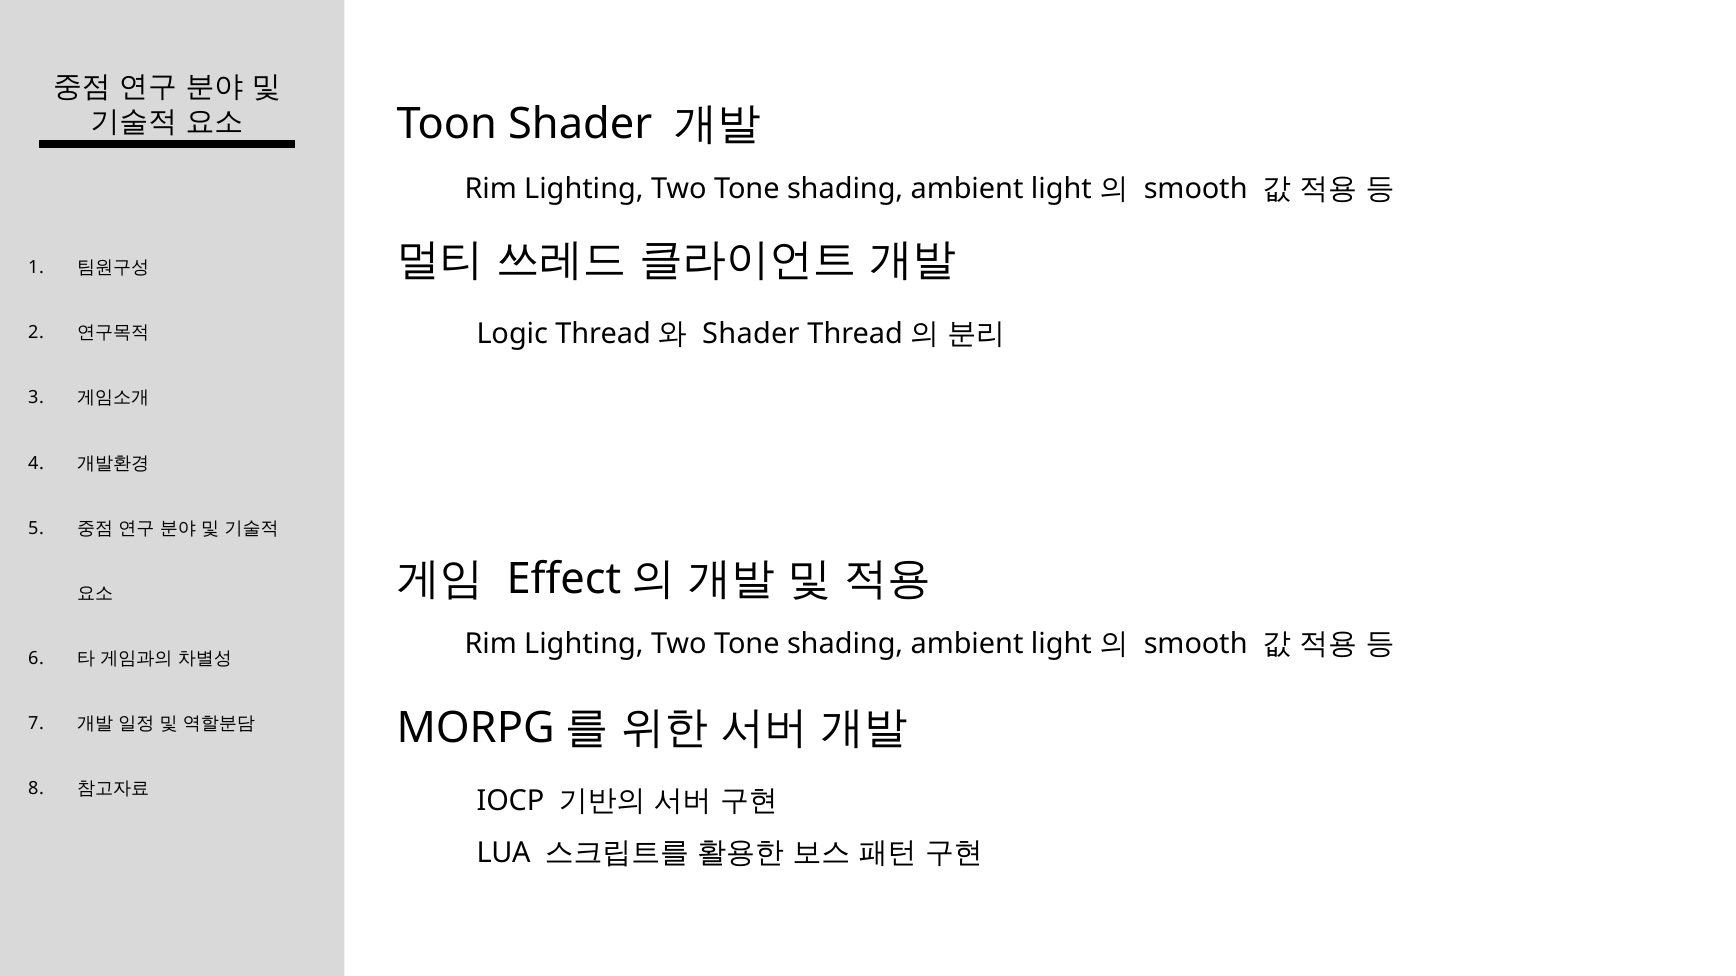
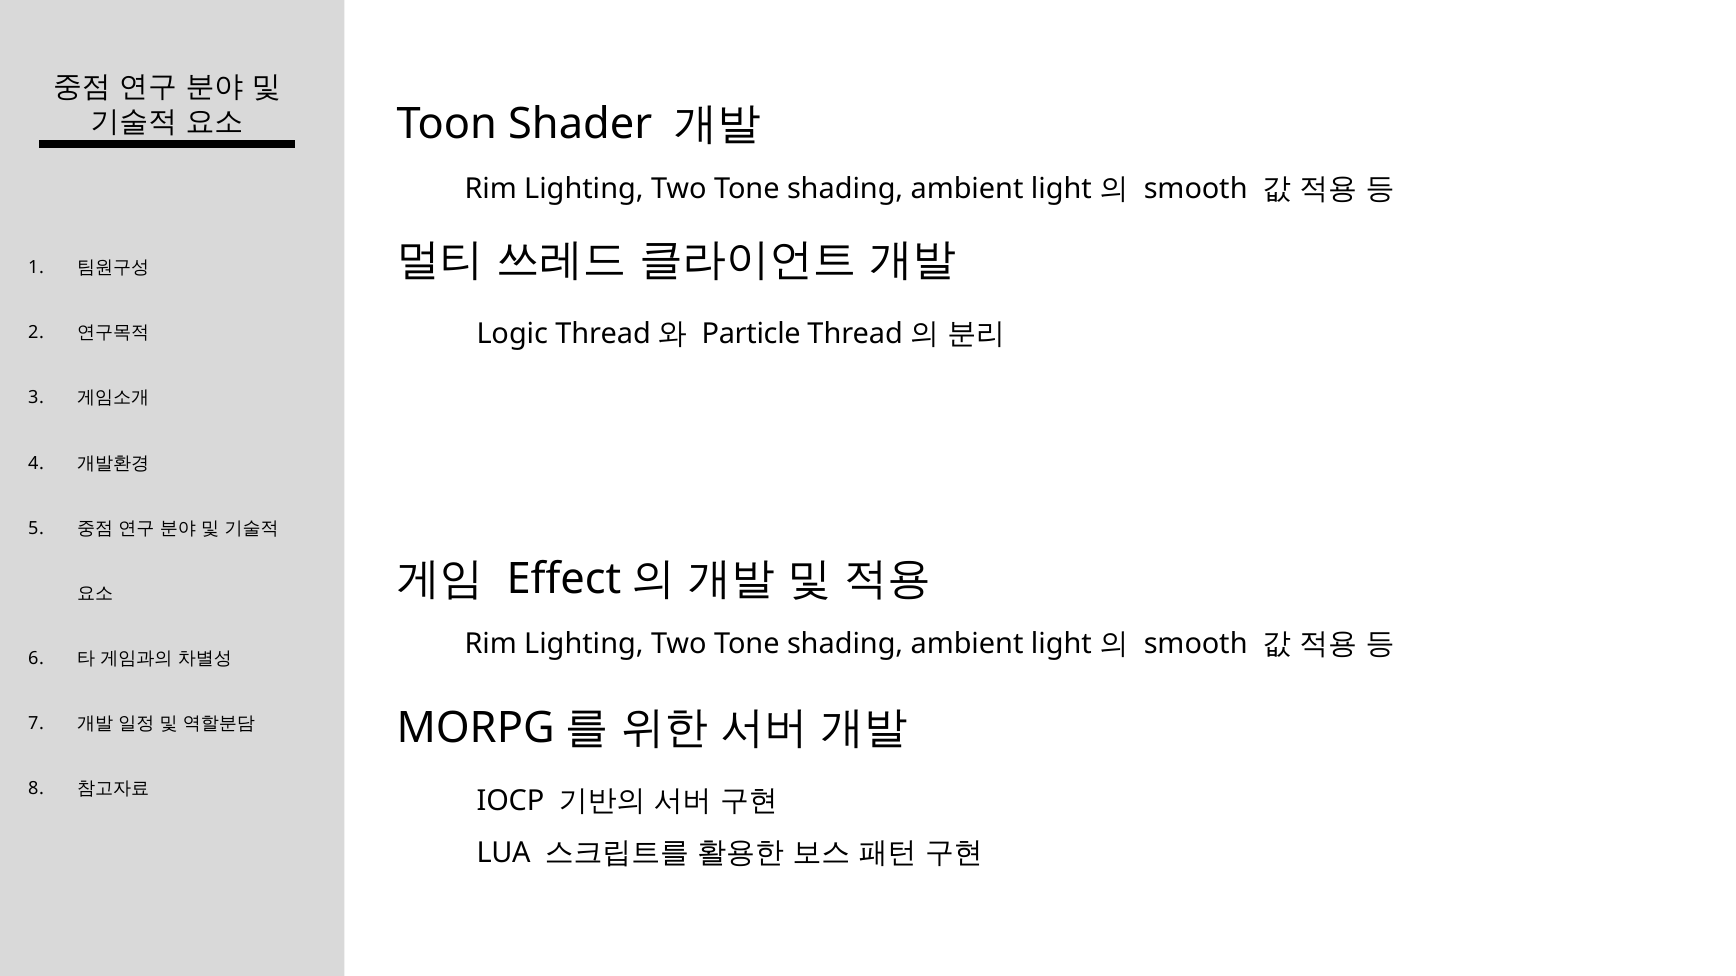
Shader at (751, 334): Shader -> Particle
